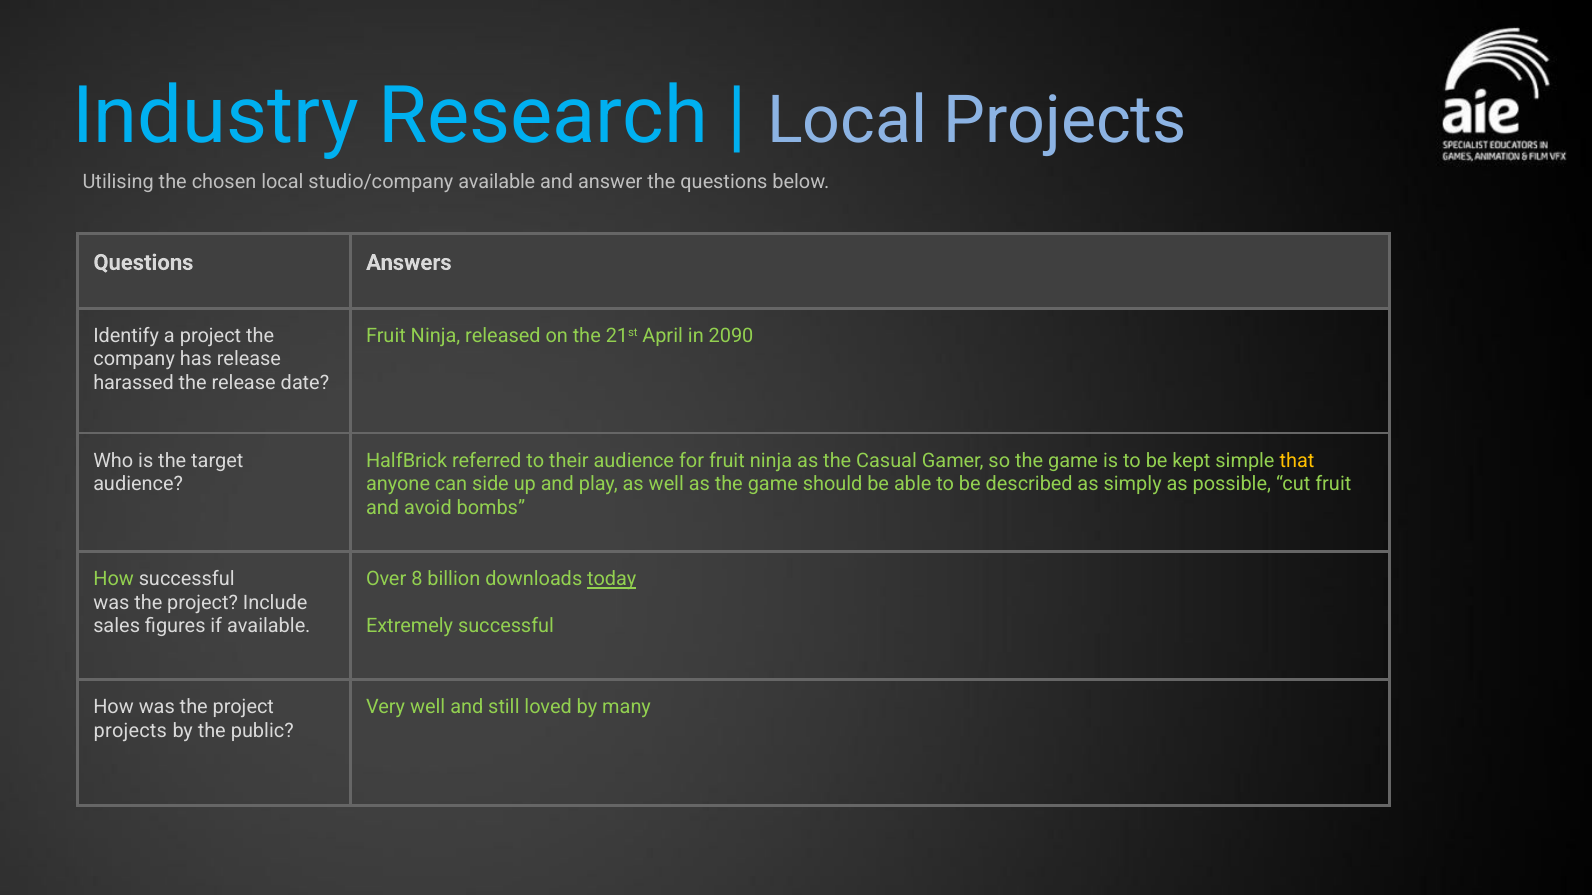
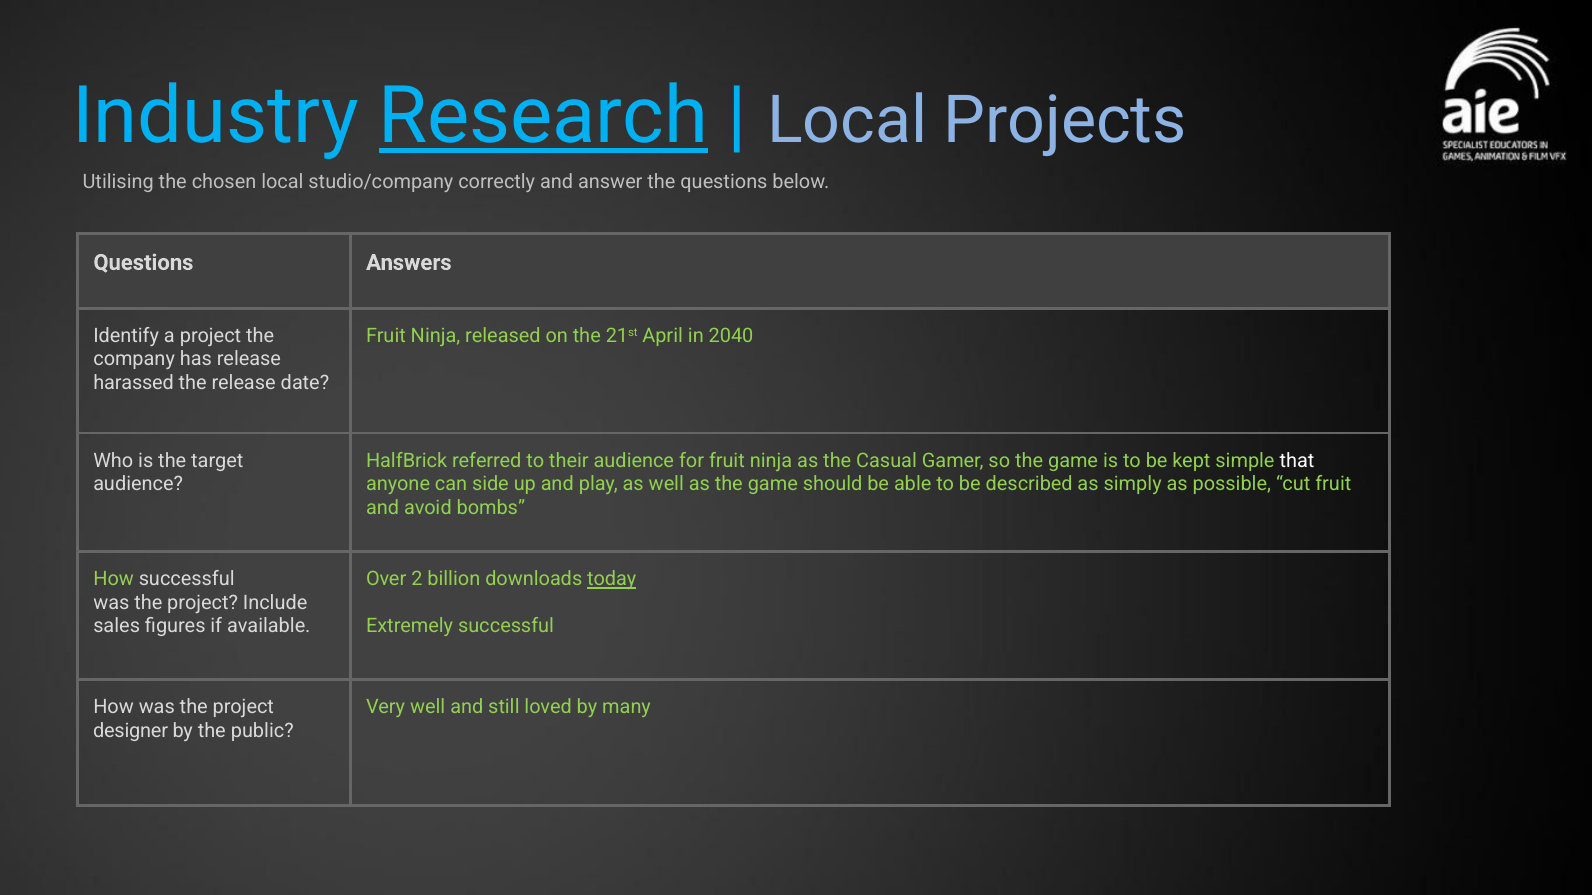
Research underline: none -> present
studio/company available: available -> correctly
2090: 2090 -> 2040
that colour: yellow -> white
8: 8 -> 2
projects at (130, 731): projects -> designer
